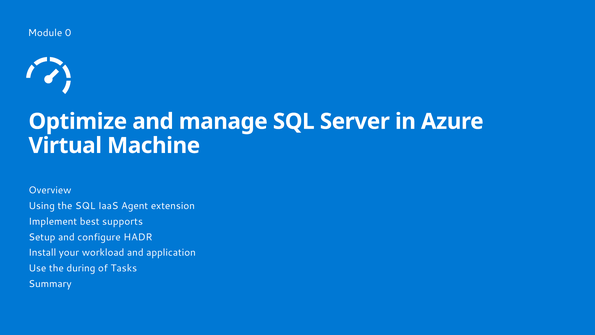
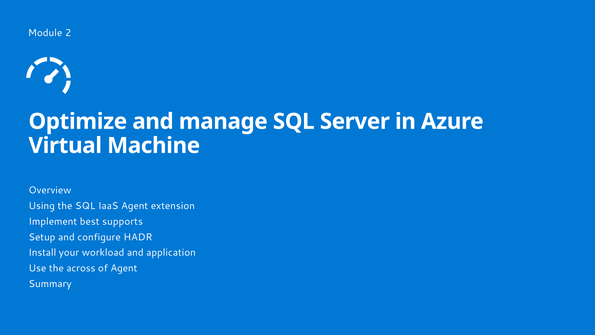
0: 0 -> 2
during: during -> across
of Tasks: Tasks -> Agent
